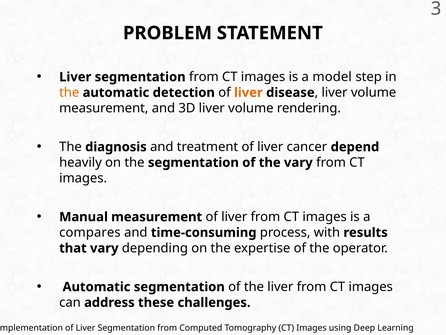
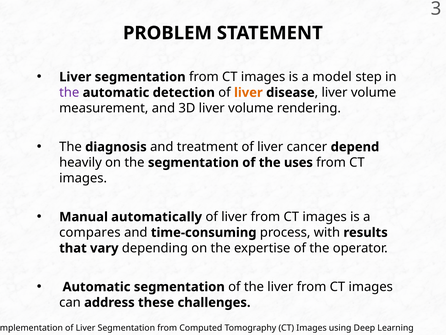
the at (69, 92) colour: orange -> purple
the vary: vary -> uses
Manual measurement: measurement -> automatically
